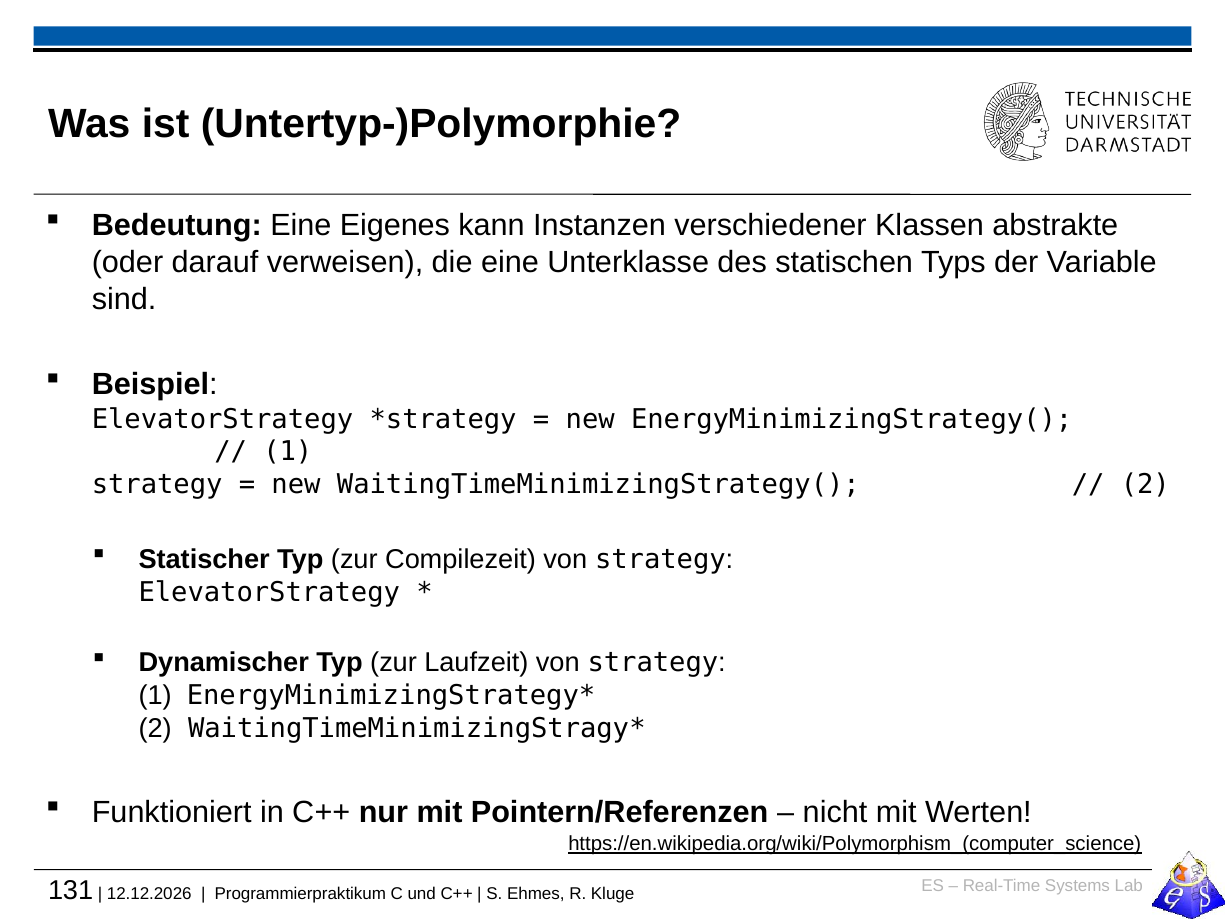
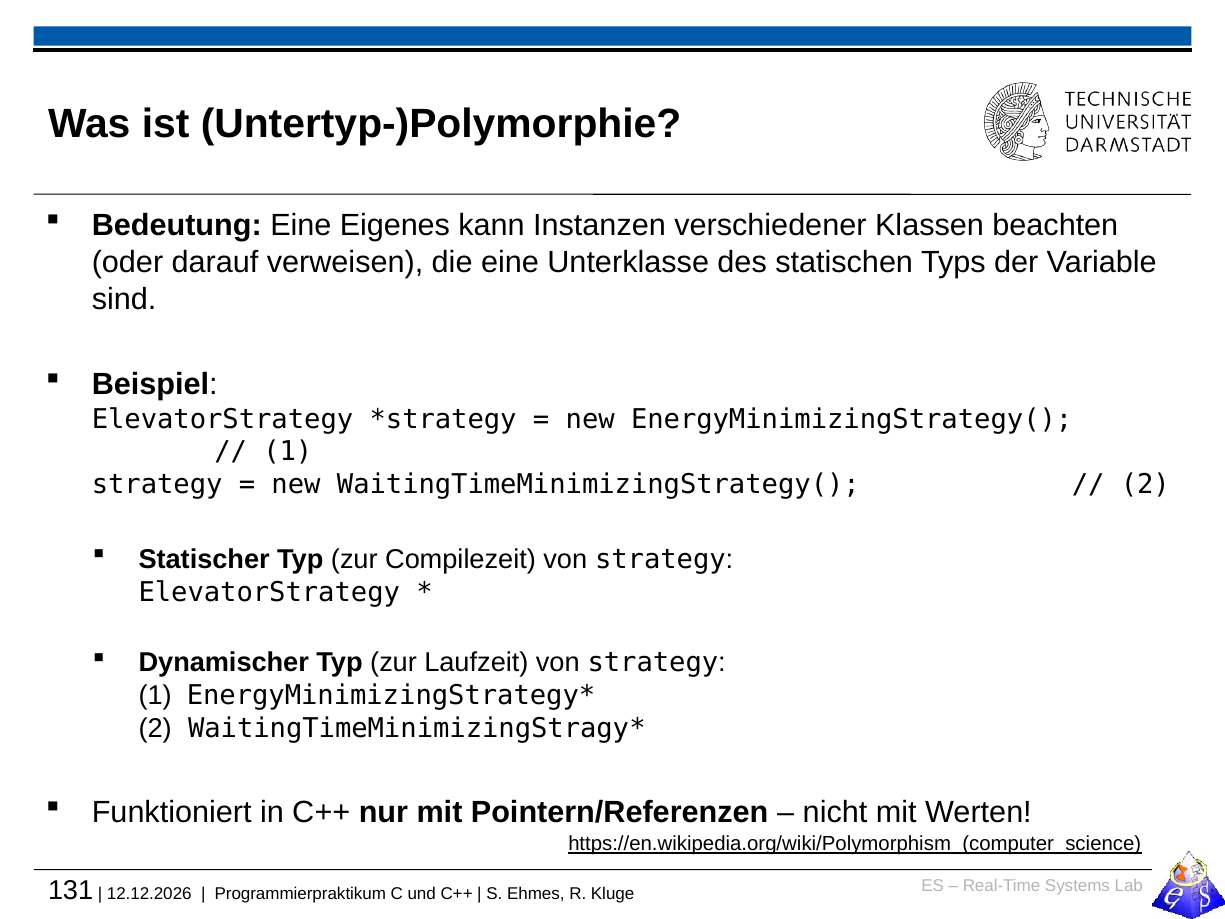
abstrakte: abstrakte -> beachten
